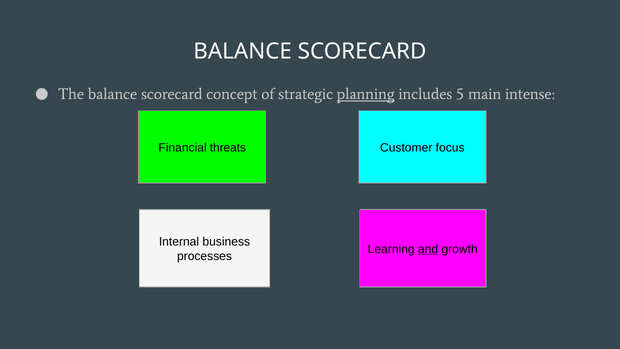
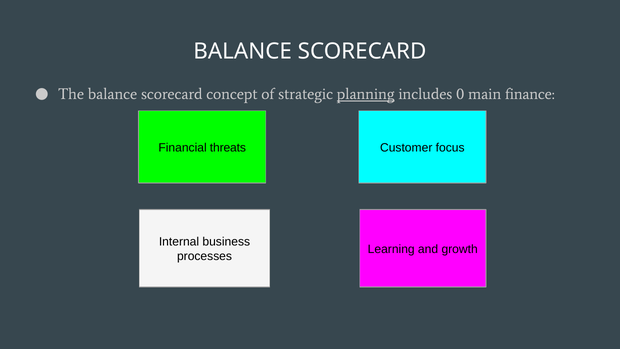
5: 5 -> 0
intense: intense -> finance
and underline: present -> none
